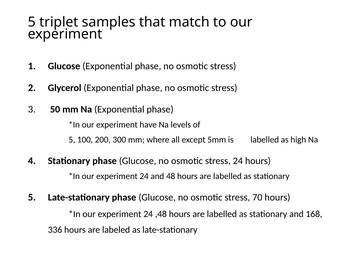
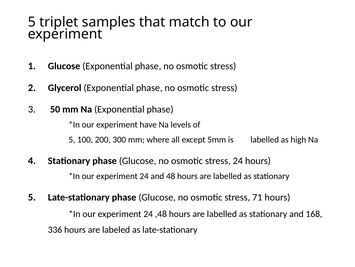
70: 70 -> 71
